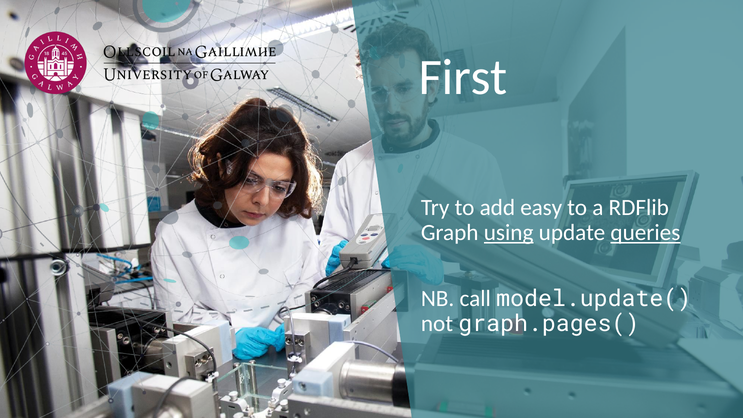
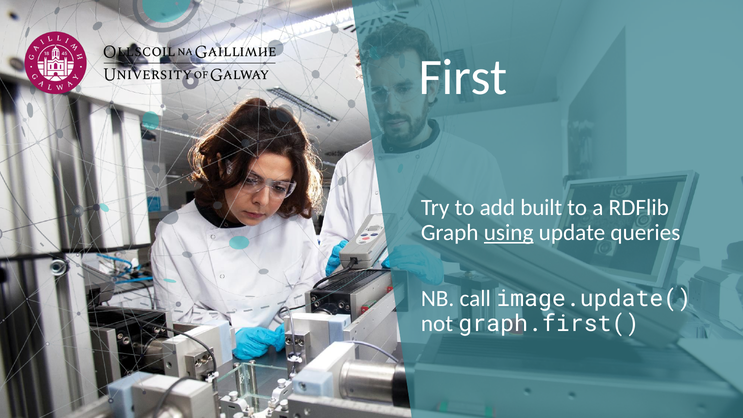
easy: easy -> built
queries underline: present -> none
model.update(: model.update( -> image.update(
graph.pages(: graph.pages( -> graph.first(
